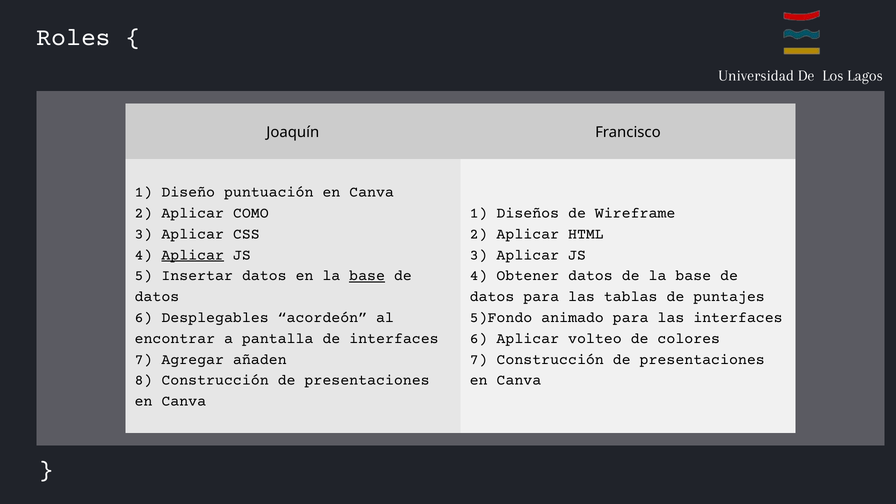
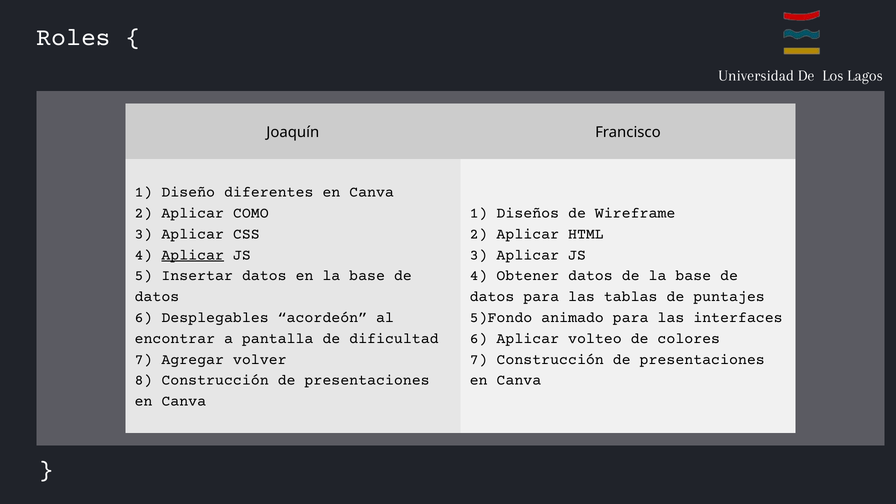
puntuación: puntuación -> diferentes
base at (367, 276) underline: present -> none
de interfaces: interfaces -> dificultad
añaden: añaden -> volver
